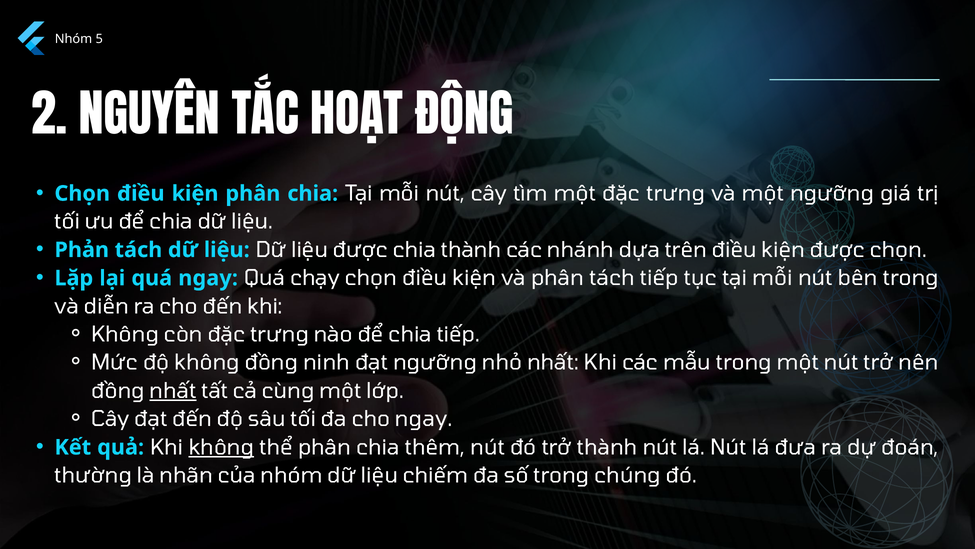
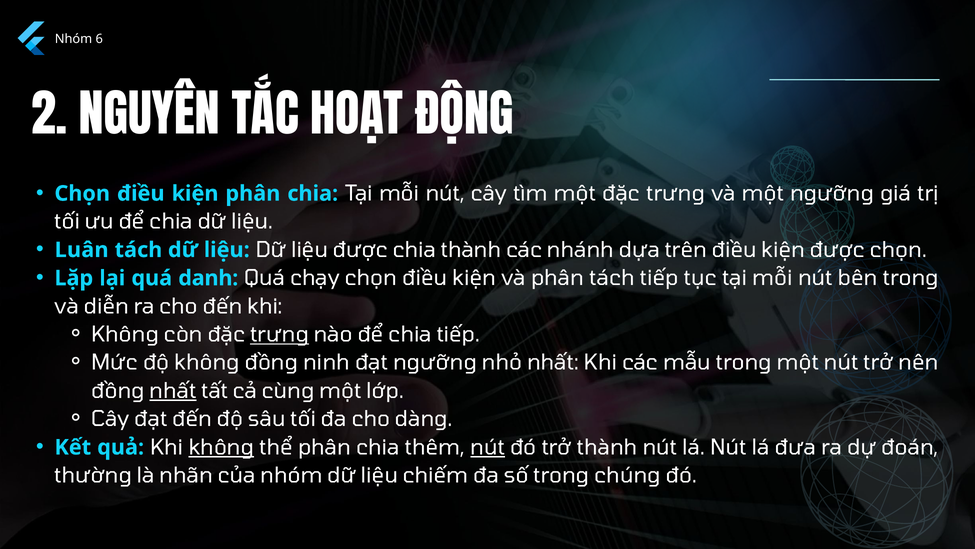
5: 5 -> 6
Phản: Phản -> Luân
quá ngay: ngay -> danh
trưng at (280, 334) underline: none -> present
cho ngay: ngay -> dàng
nút at (488, 447) underline: none -> present
